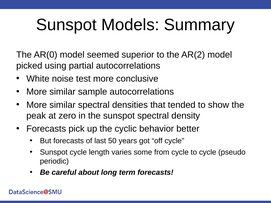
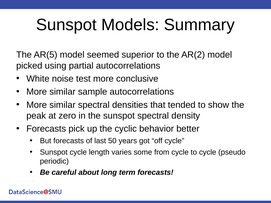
AR(0: AR(0 -> AR(5
